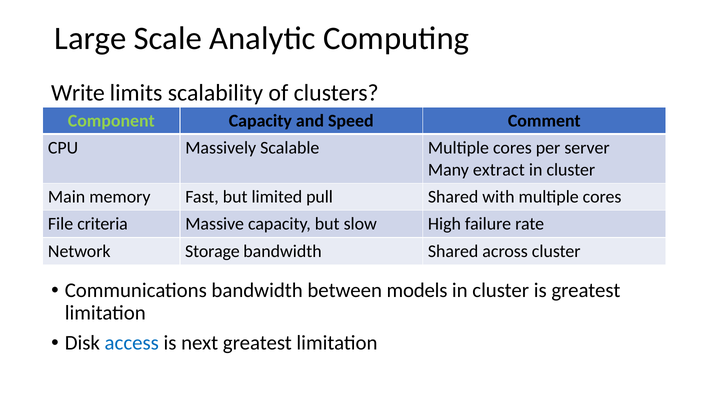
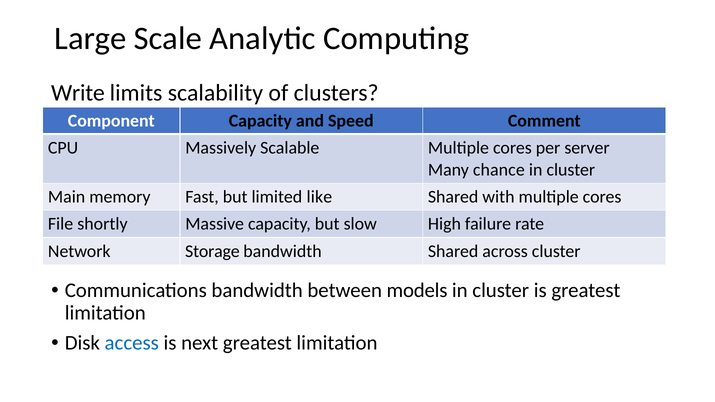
Component colour: light green -> white
extract: extract -> chance
pull: pull -> like
criteria: criteria -> shortly
